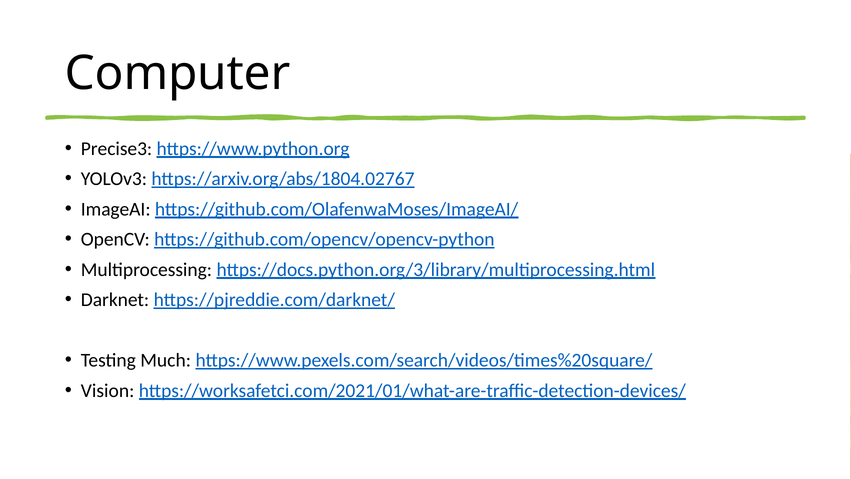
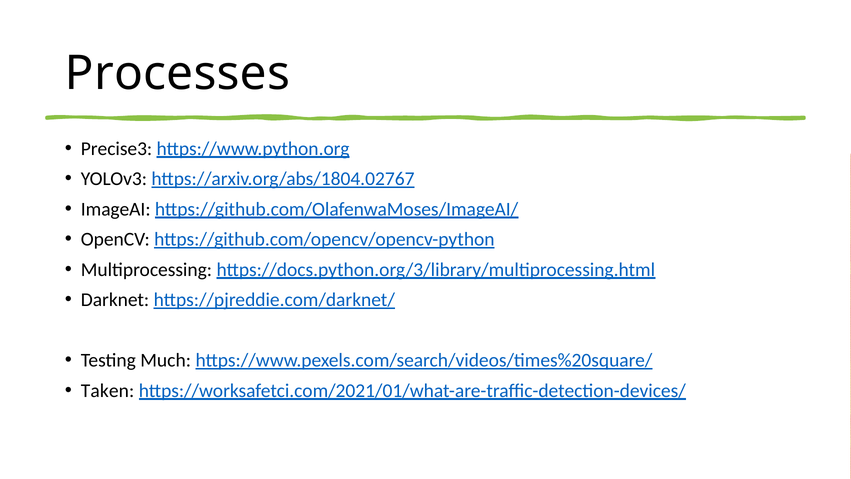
Computer: Computer -> Processes
Vision: Vision -> Taken
